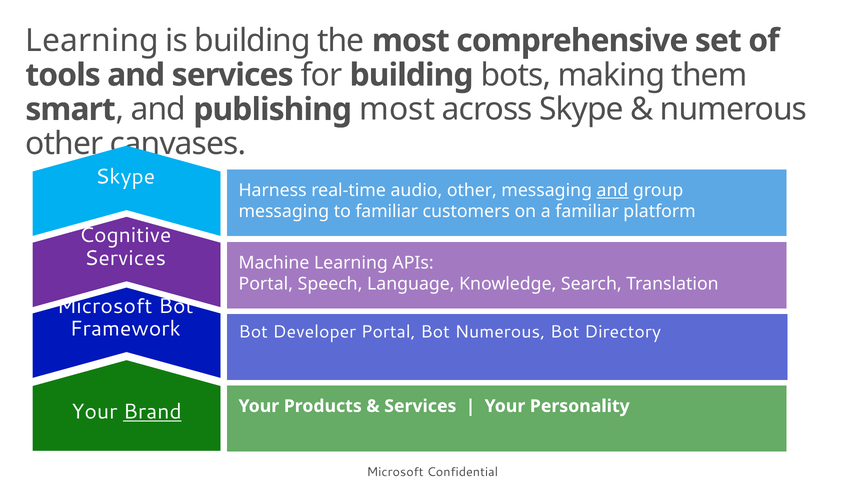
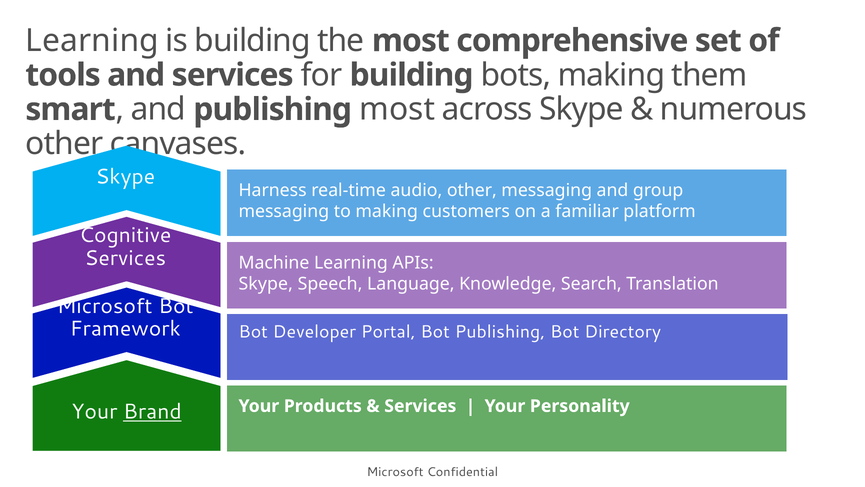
and at (612, 190) underline: present -> none
to familiar: familiar -> making
Portal at (266, 284): Portal -> Skype
Bot Numerous: Numerous -> Publishing
